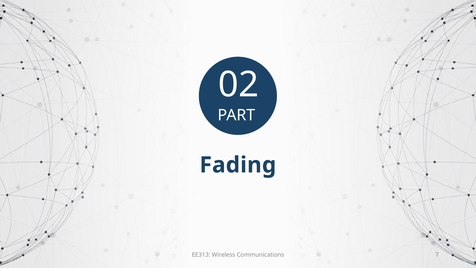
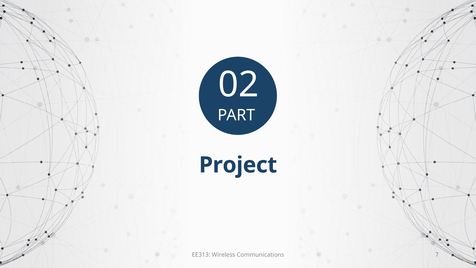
Fading: Fading -> Project
